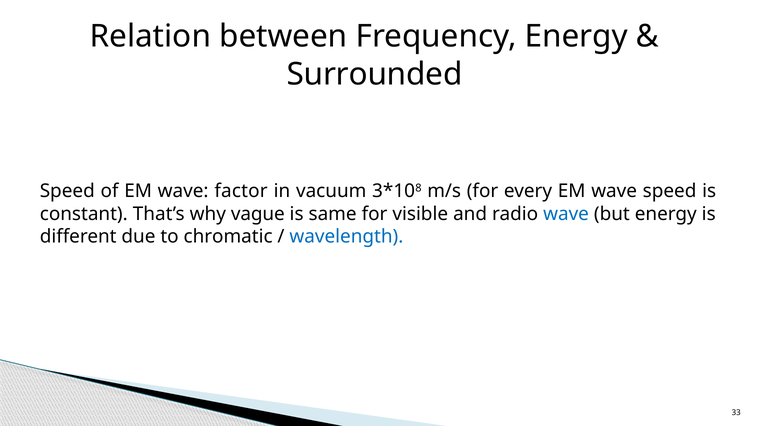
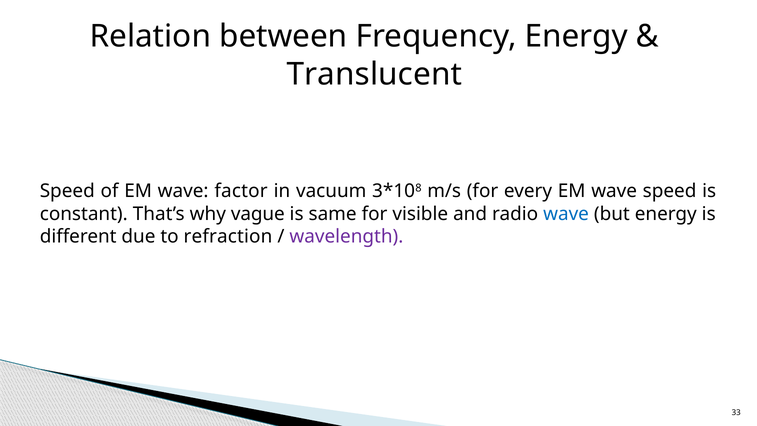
Surrounded: Surrounded -> Translucent
chromatic: chromatic -> refraction
wavelength colour: blue -> purple
